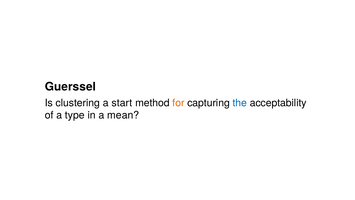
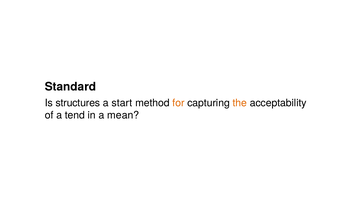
Guerssel: Guerssel -> Standard
clustering: clustering -> structures
the colour: blue -> orange
type: type -> tend
